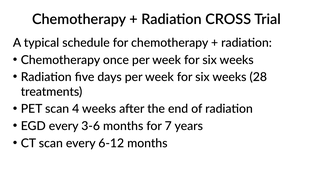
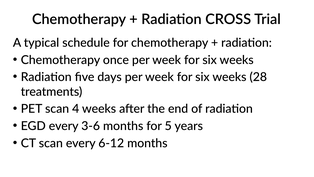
7: 7 -> 5
